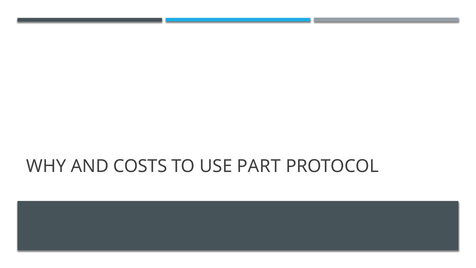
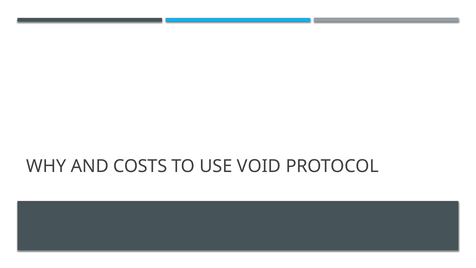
PART: PART -> VOID
